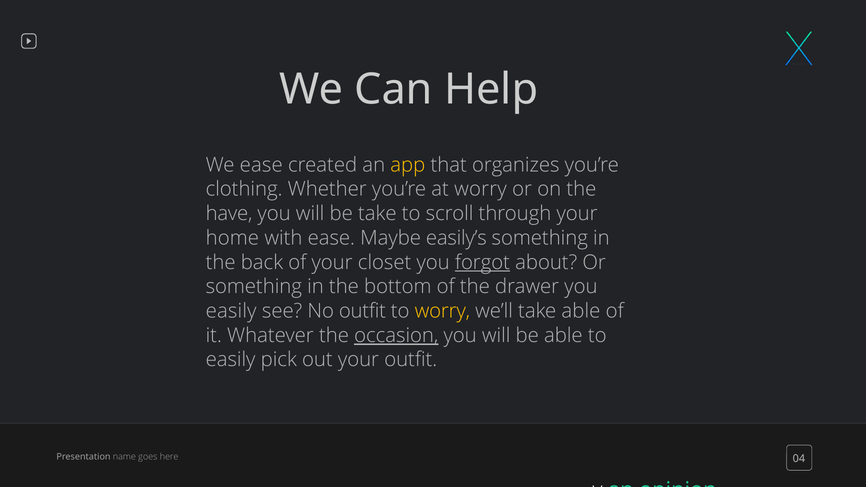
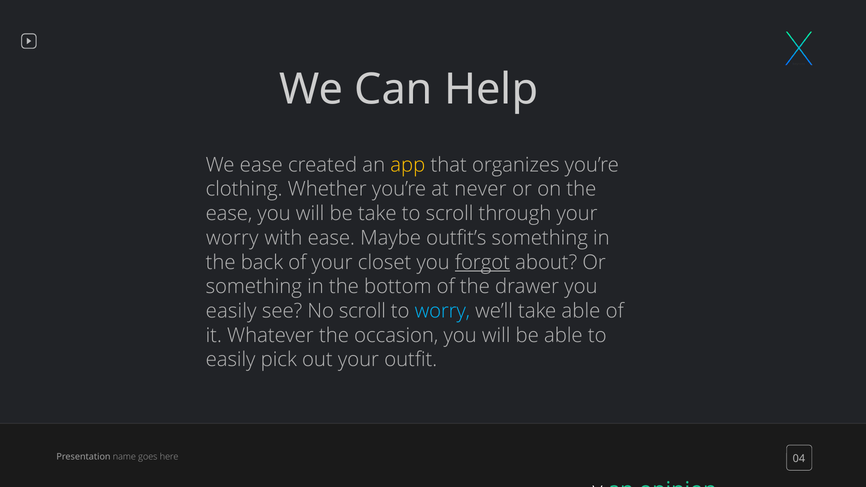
at worry: worry -> never
have at (229, 214): have -> ease
home at (232, 238): home -> worry
easily’s: easily’s -> outfit’s
No outfit: outfit -> scroll
worry at (442, 311) colour: yellow -> light blue
occasion underline: present -> none
